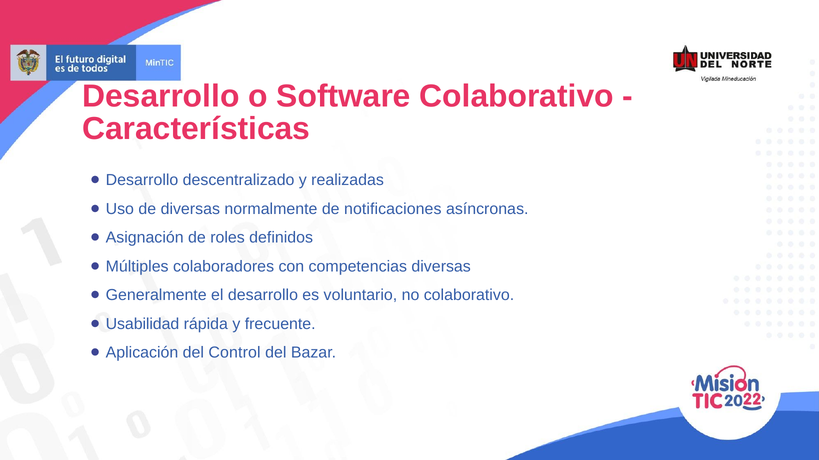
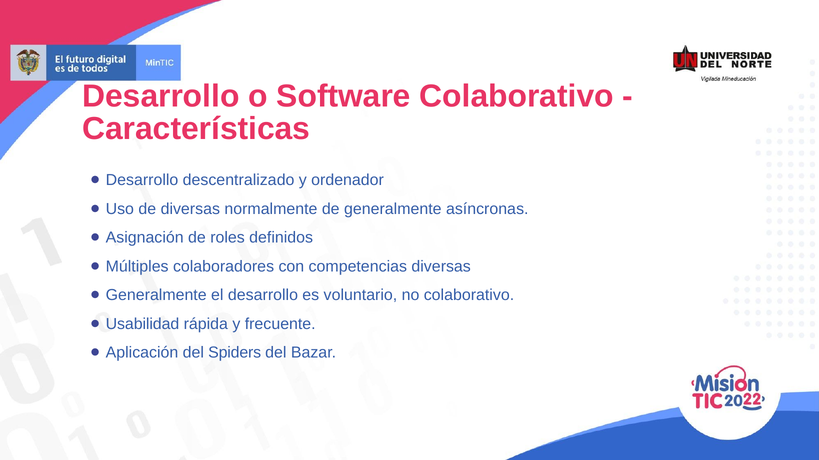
realizadas: realizadas -> ordenador
de notificaciones: notificaciones -> generalmente
Control: Control -> Spiders
